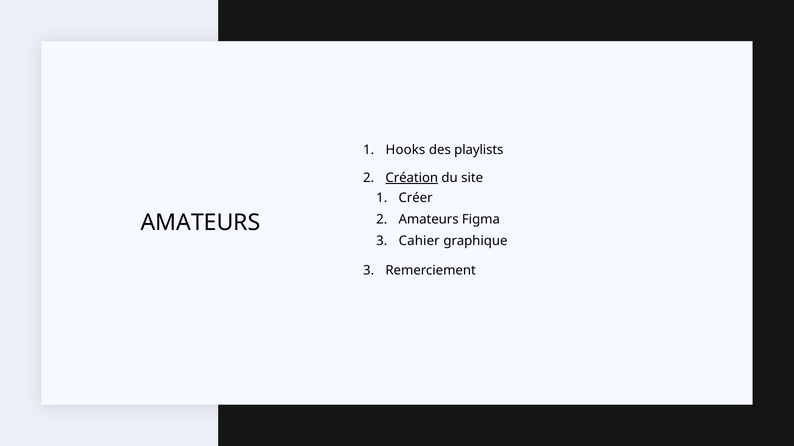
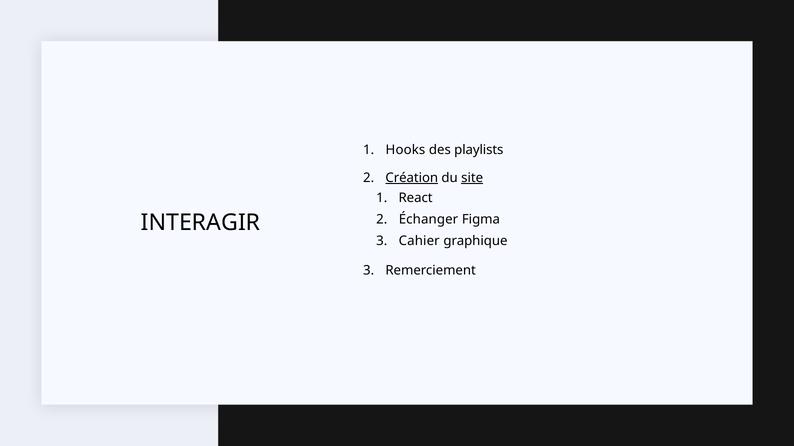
site underline: none -> present
Créer: Créer -> React
Amateurs at (429, 220): Amateurs -> Échanger
AMATEURS at (201, 223): AMATEURS -> INTERAGIR
